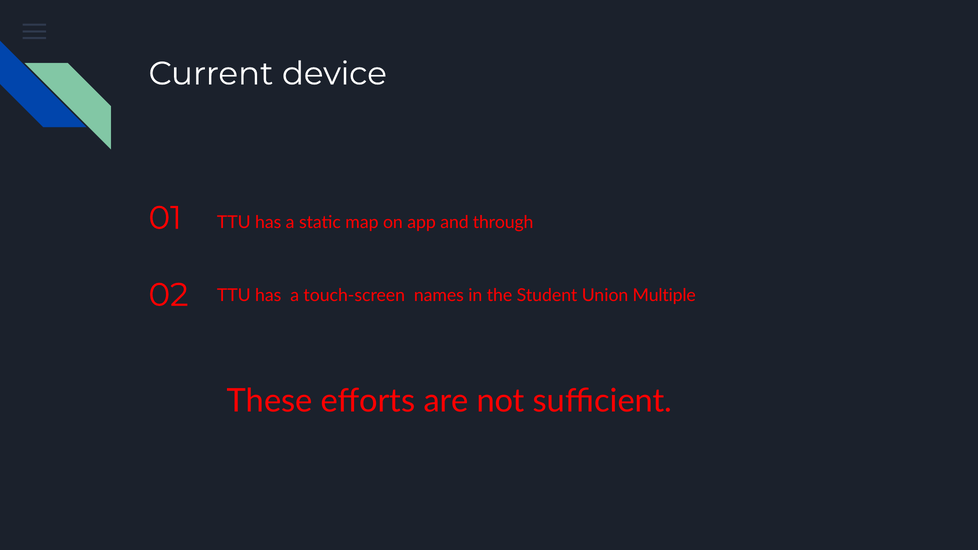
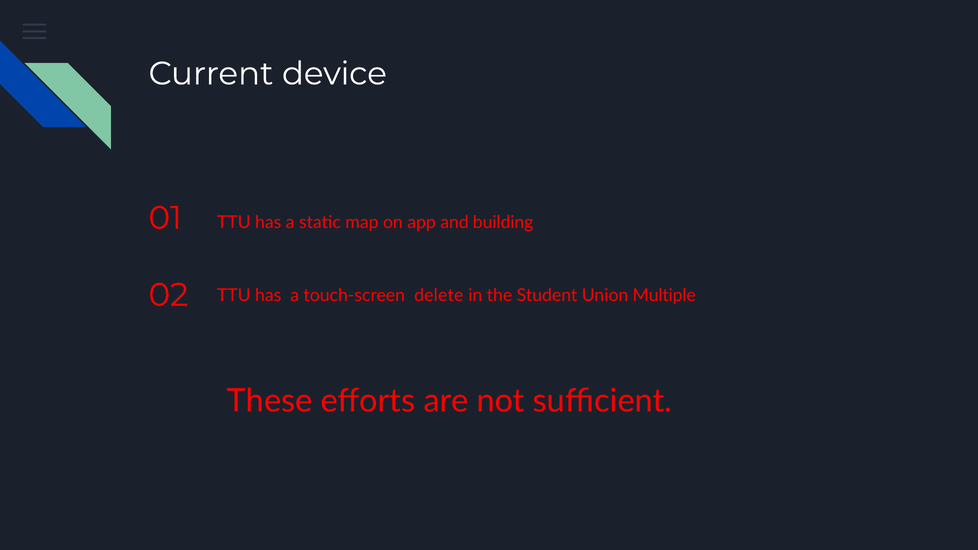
through: through -> building
names: names -> delete
